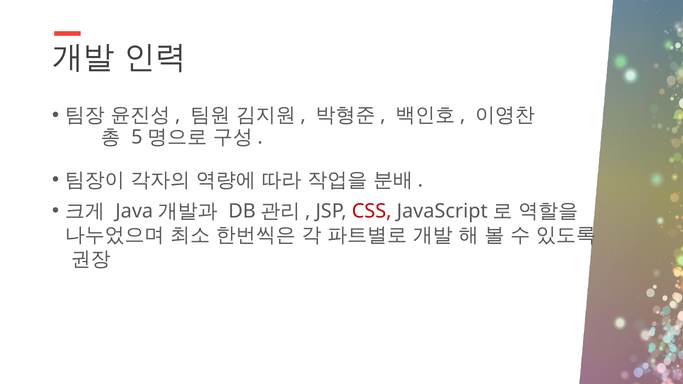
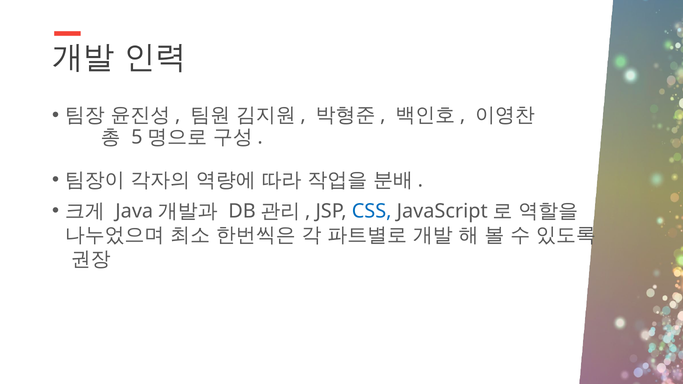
CSS colour: red -> blue
